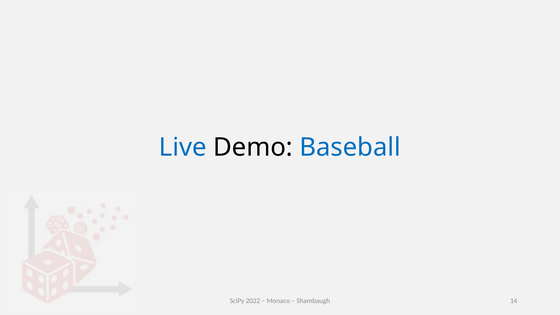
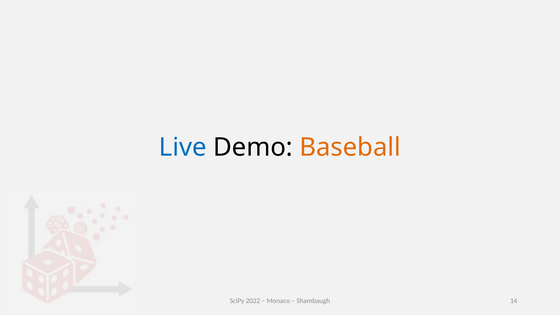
Baseball colour: blue -> orange
